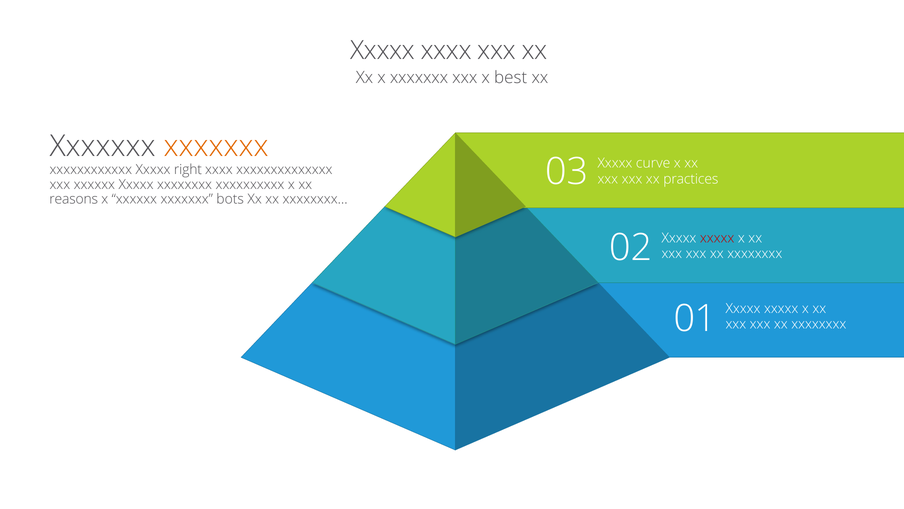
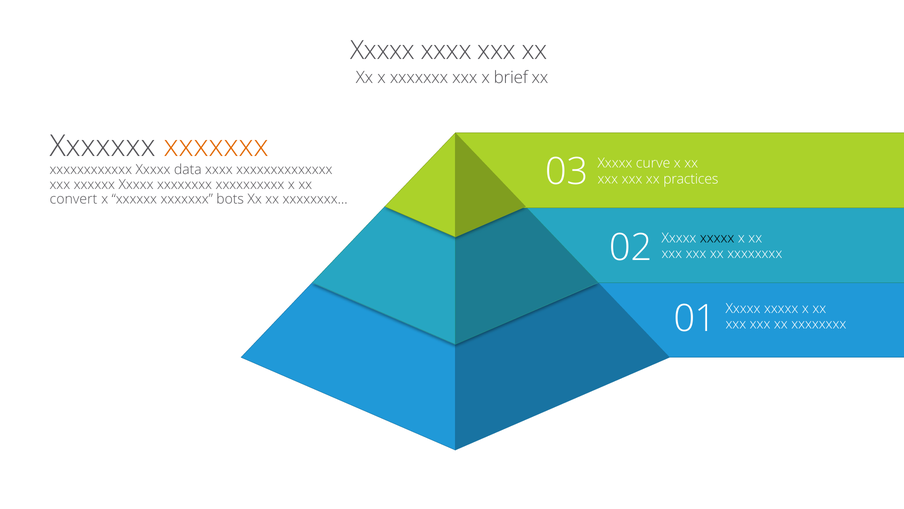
best: best -> brief
right: right -> data
reasons: reasons -> convert
xxxxx at (717, 238) colour: red -> black
